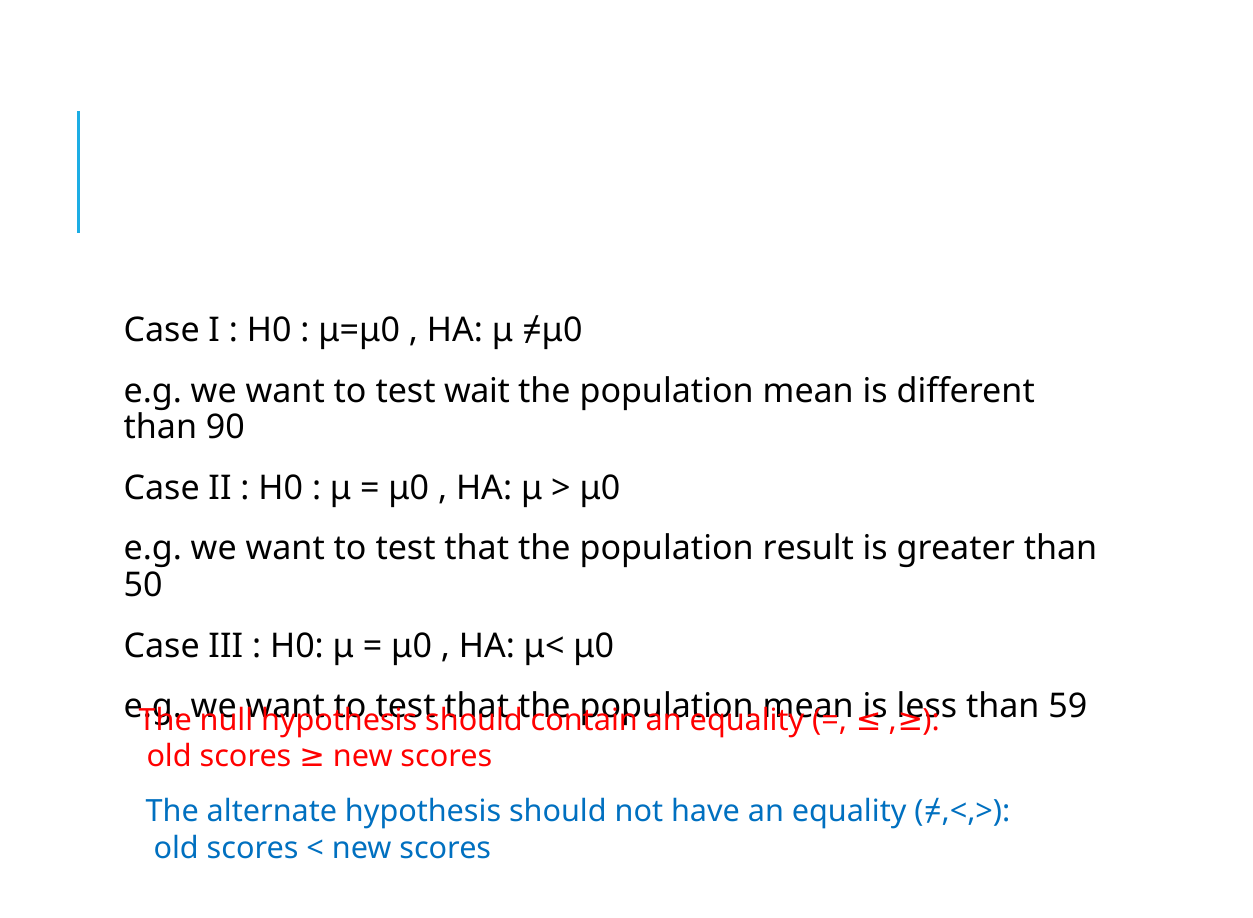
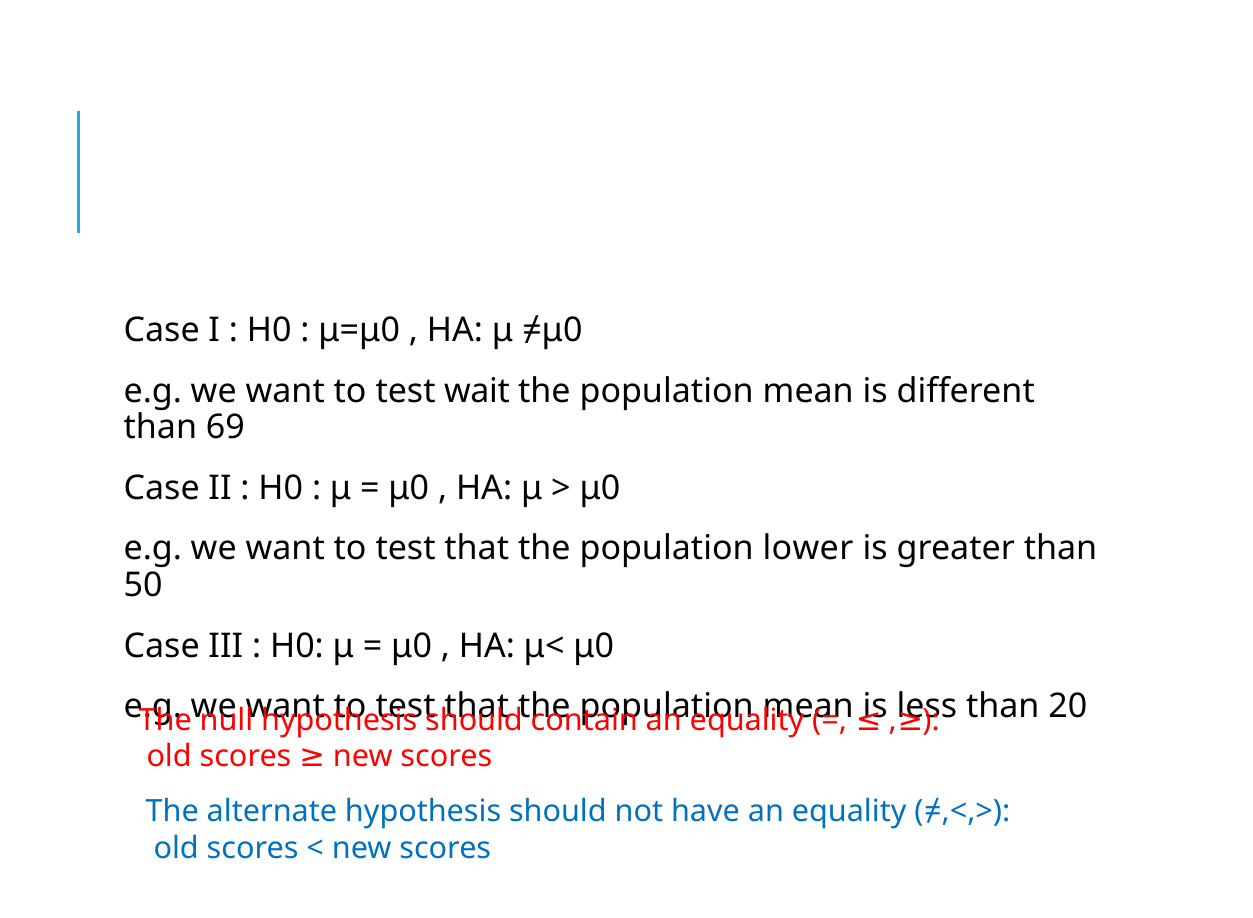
90: 90 -> 69
result: result -> lower
59: 59 -> 20
